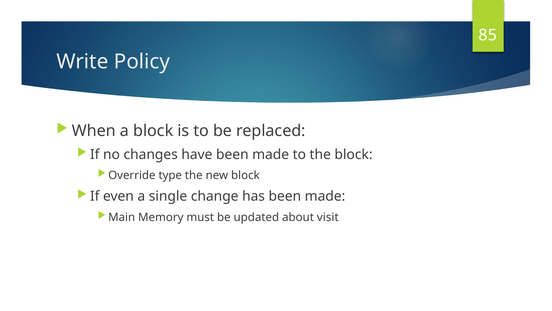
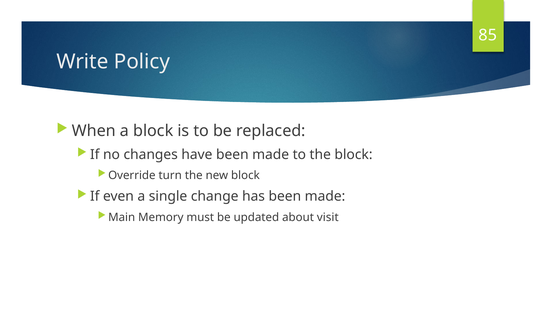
type: type -> turn
